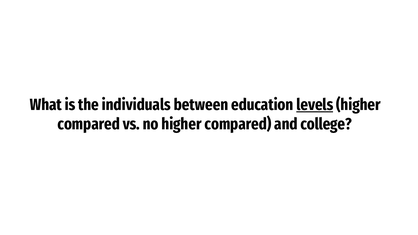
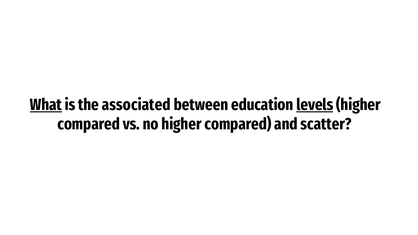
What underline: none -> present
individuals: individuals -> associated
college: college -> scatter
